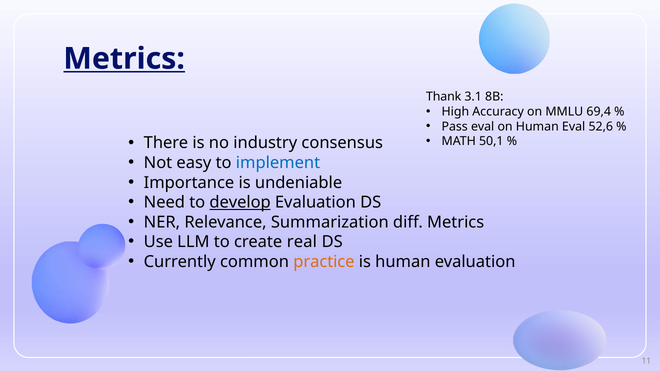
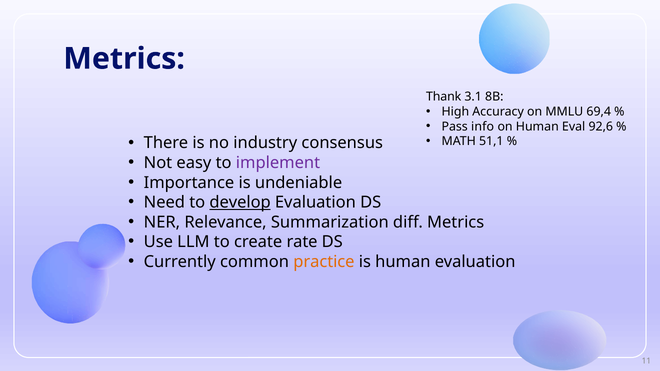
Metrics at (124, 59) underline: present -> none
Pass eval: eval -> info
52,6: 52,6 -> 92,6
50,1: 50,1 -> 51,1
implement colour: blue -> purple
real: real -> rate
